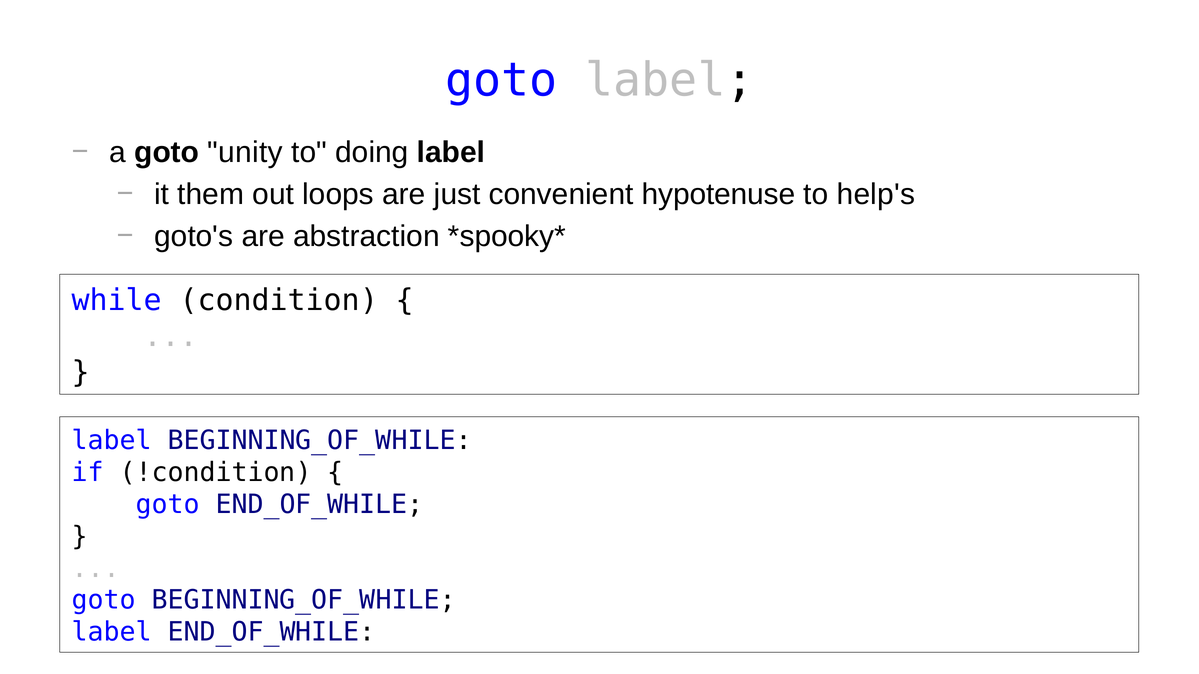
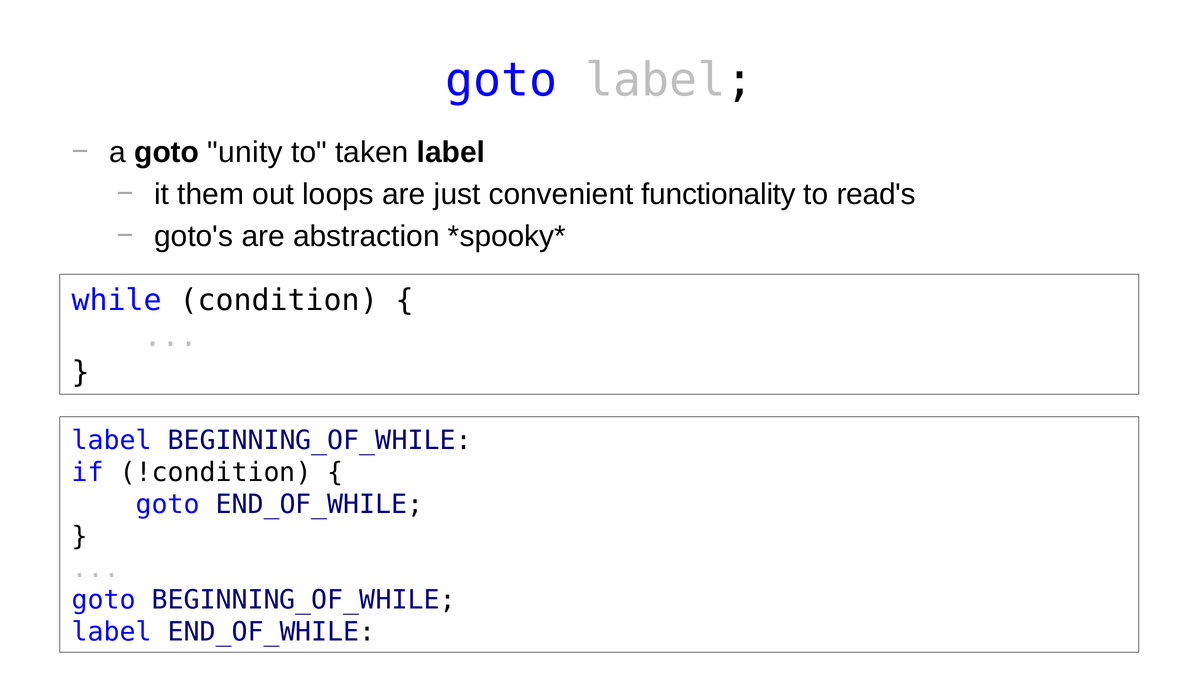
doing: doing -> taken
hypotenuse: hypotenuse -> functionality
help's: help's -> read's
